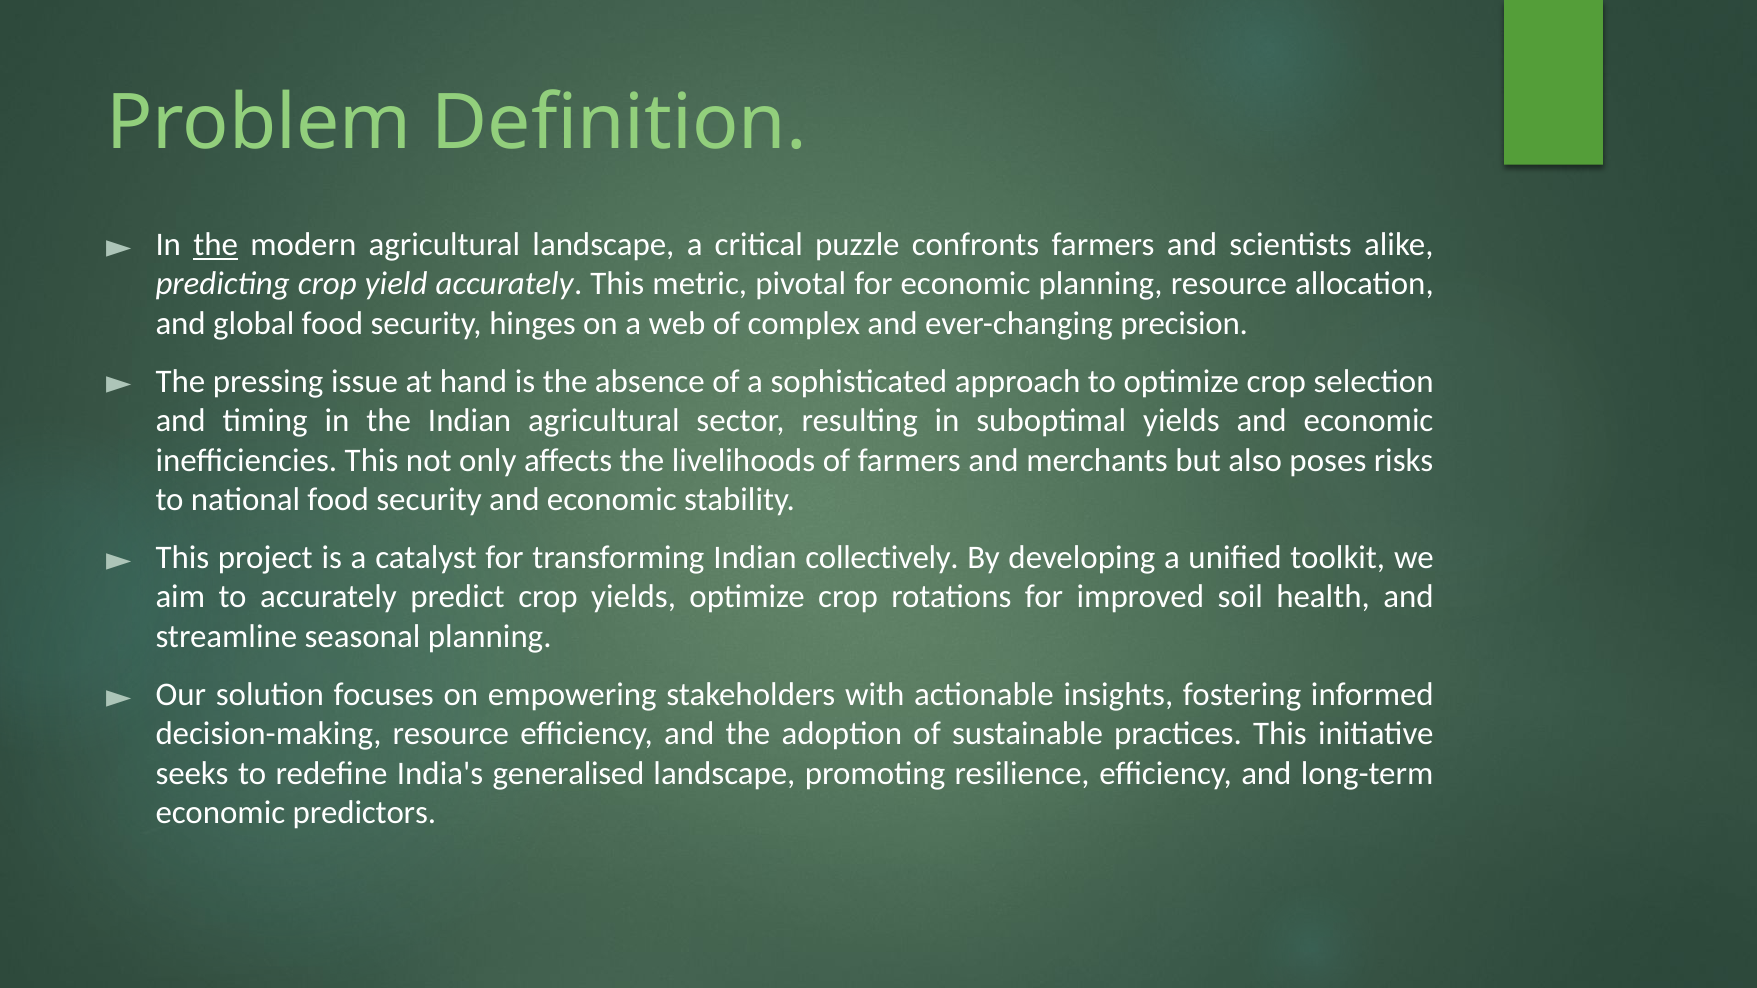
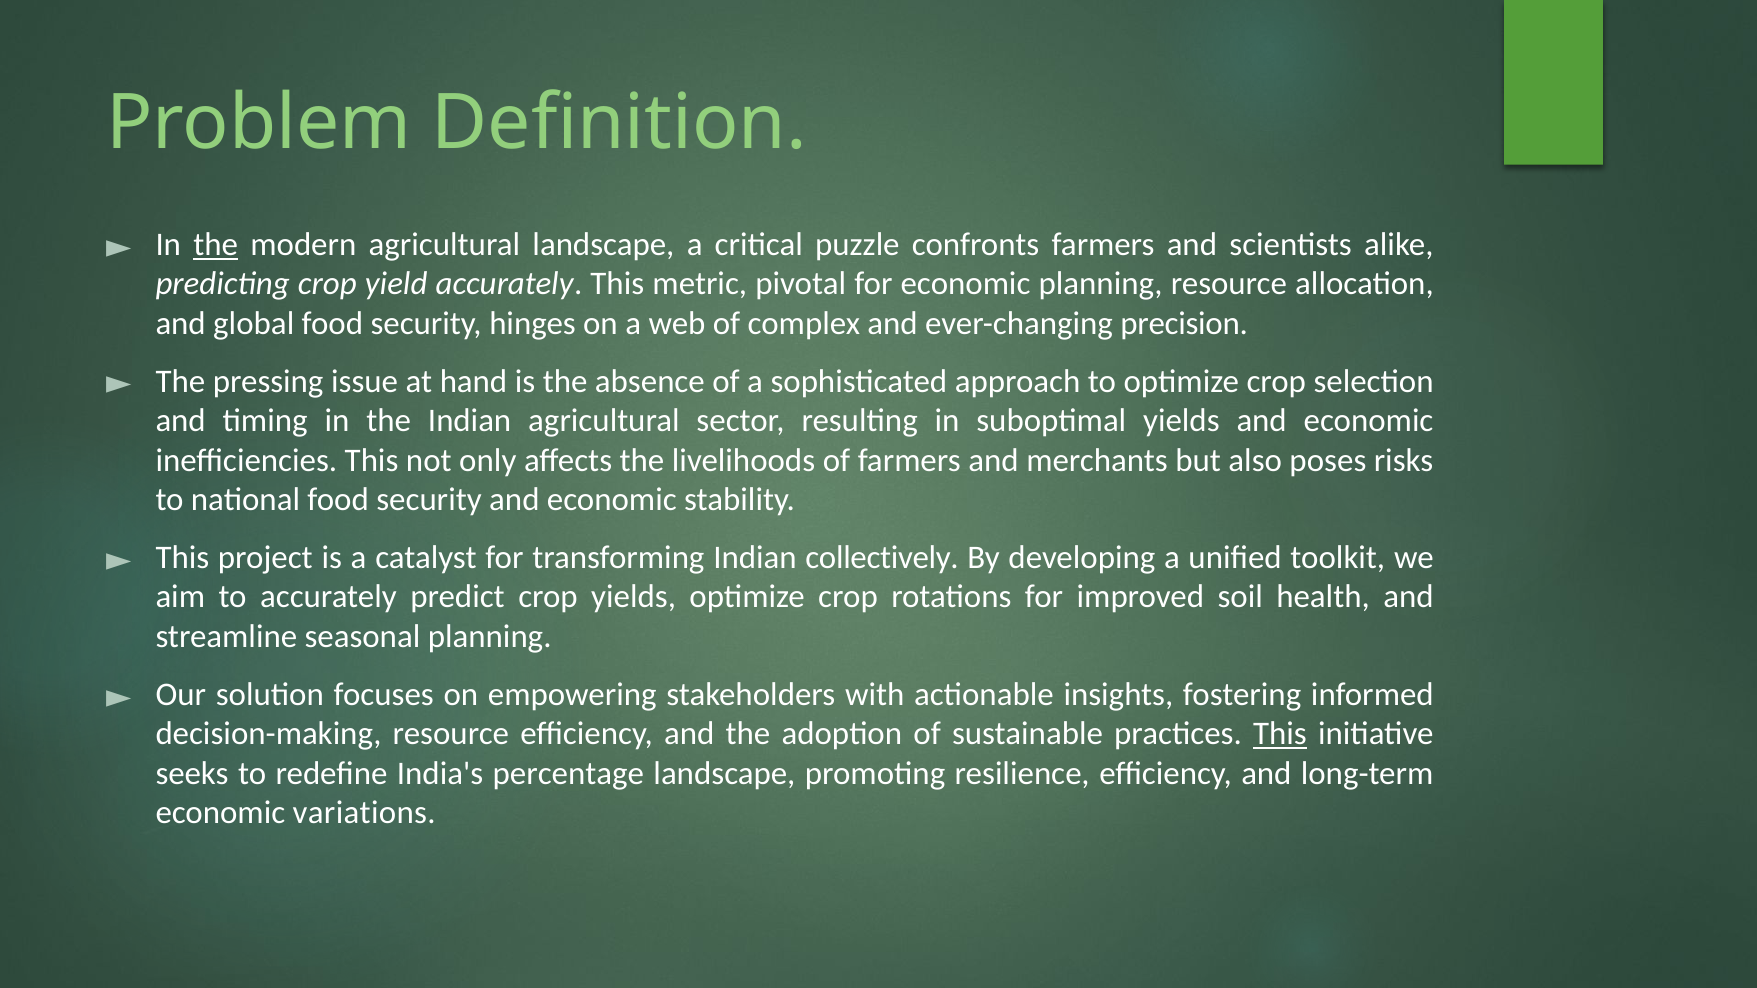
This at (1280, 734) underline: none -> present
generalised: generalised -> percentage
predictors: predictors -> variations
